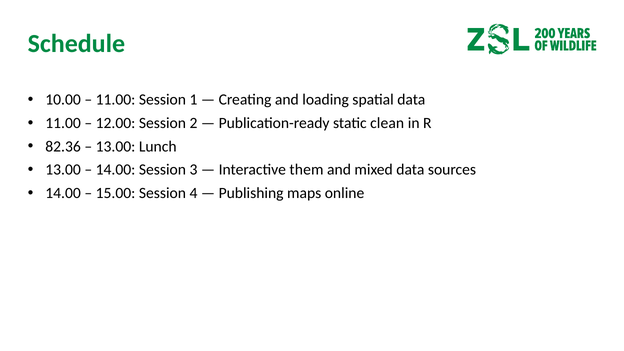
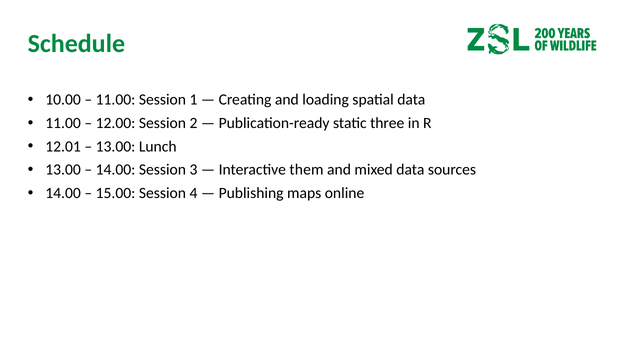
clean: clean -> three
82.36: 82.36 -> 12.01
